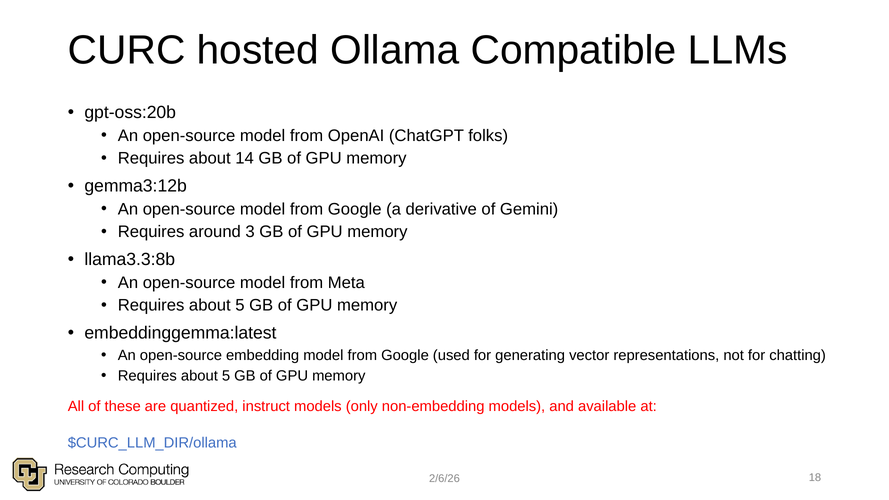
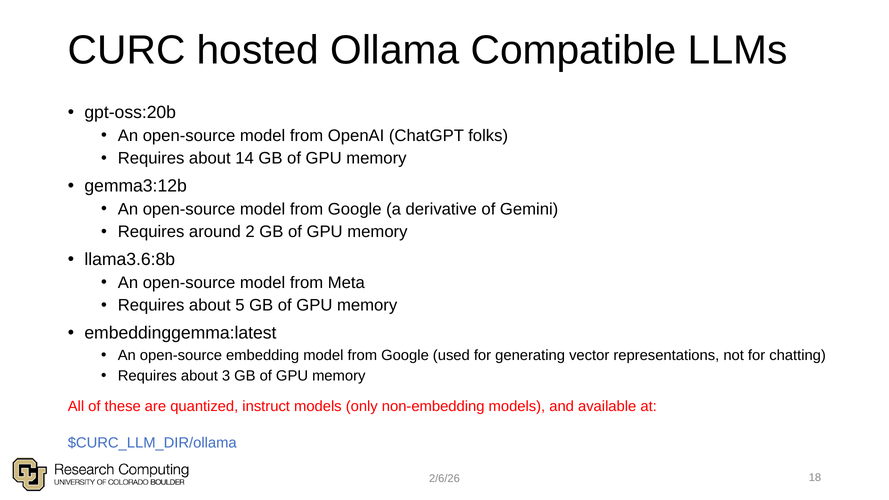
3: 3 -> 2
llama3.3:8b: llama3.3:8b -> llama3.6:8b
5 at (226, 376): 5 -> 3
